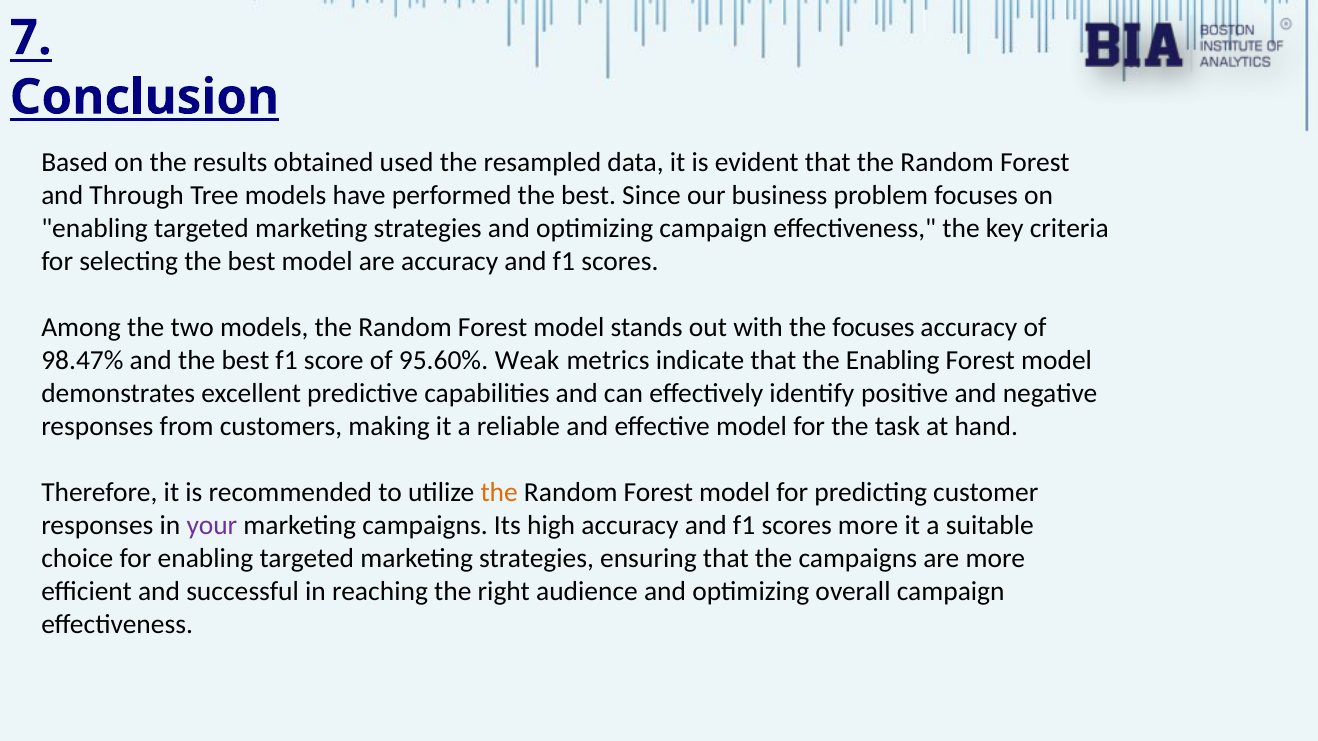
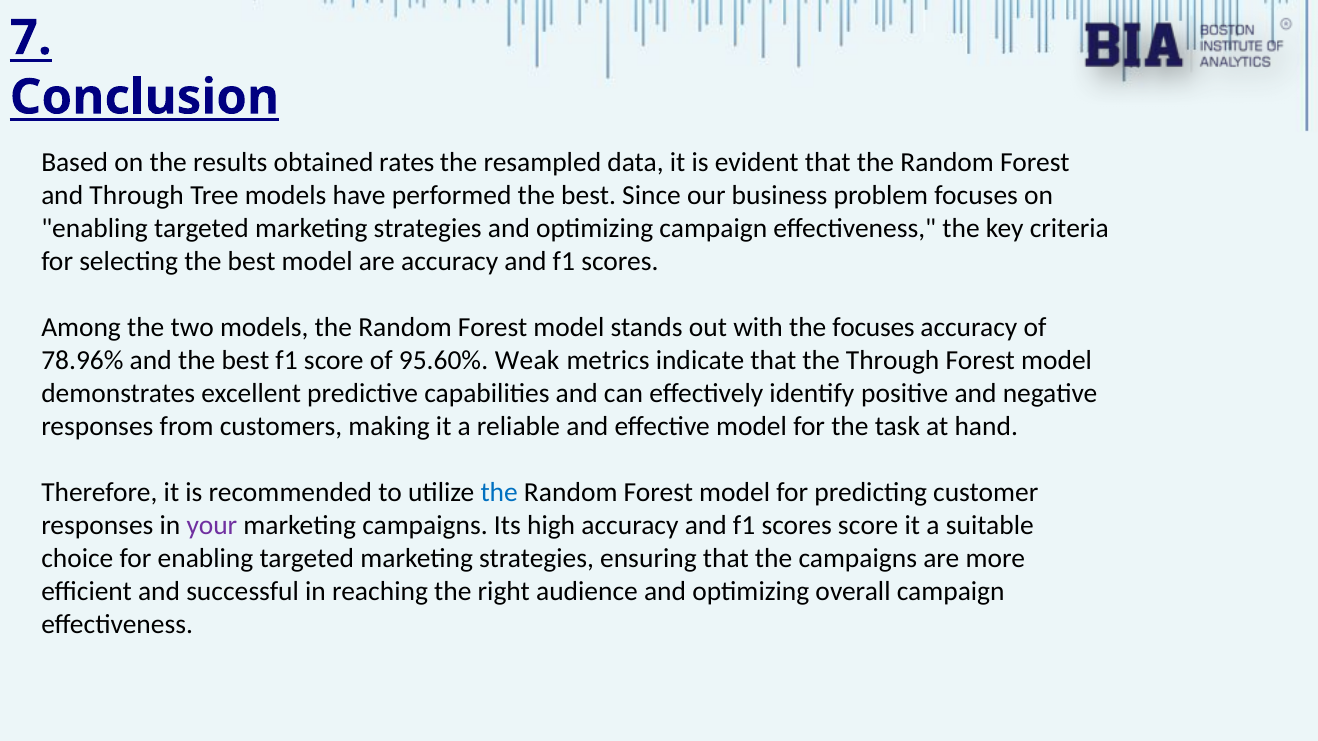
used: used -> rates
98.47%: 98.47% -> 78.96%
the Enabling: Enabling -> Through
the at (499, 492) colour: orange -> blue
scores more: more -> score
